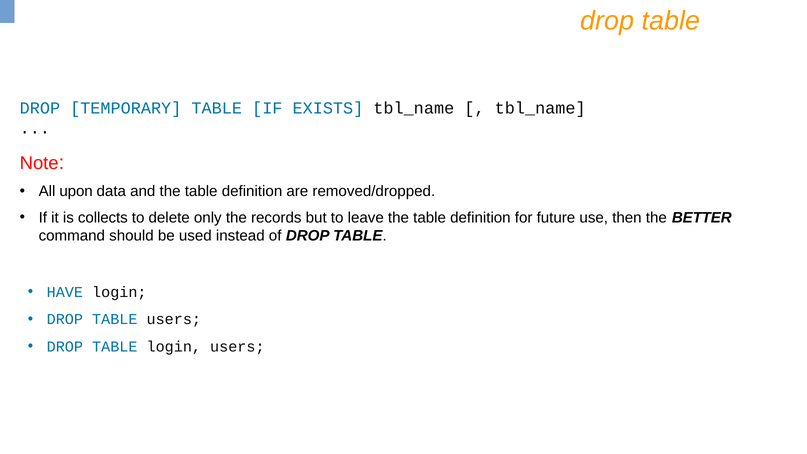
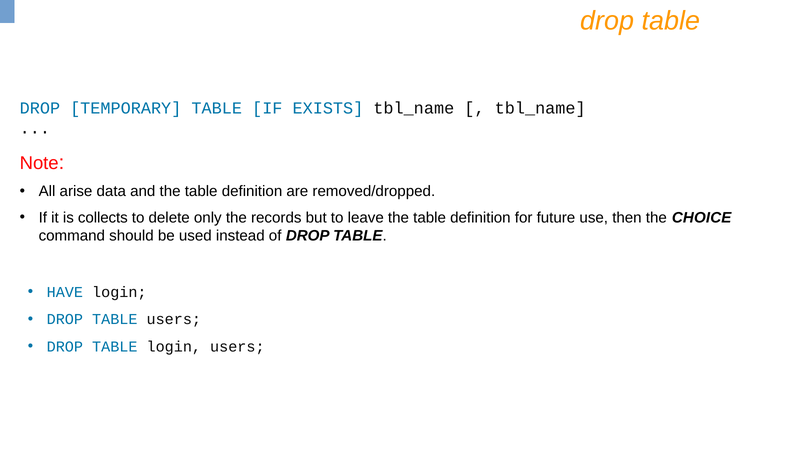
upon: upon -> arise
BETTER: BETTER -> CHOICE
